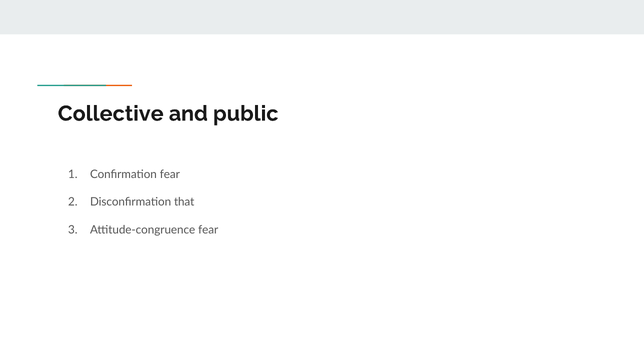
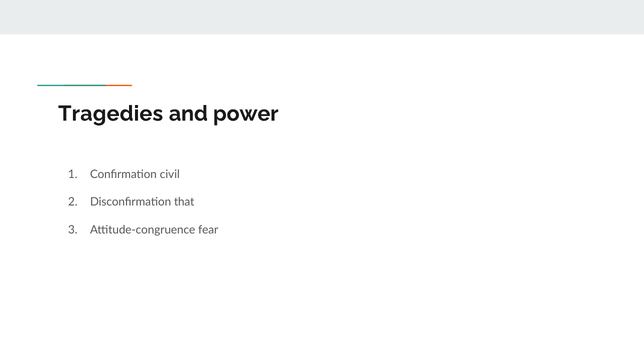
Collective: Collective -> Tragedies
public: public -> power
Confirmation fear: fear -> civil
